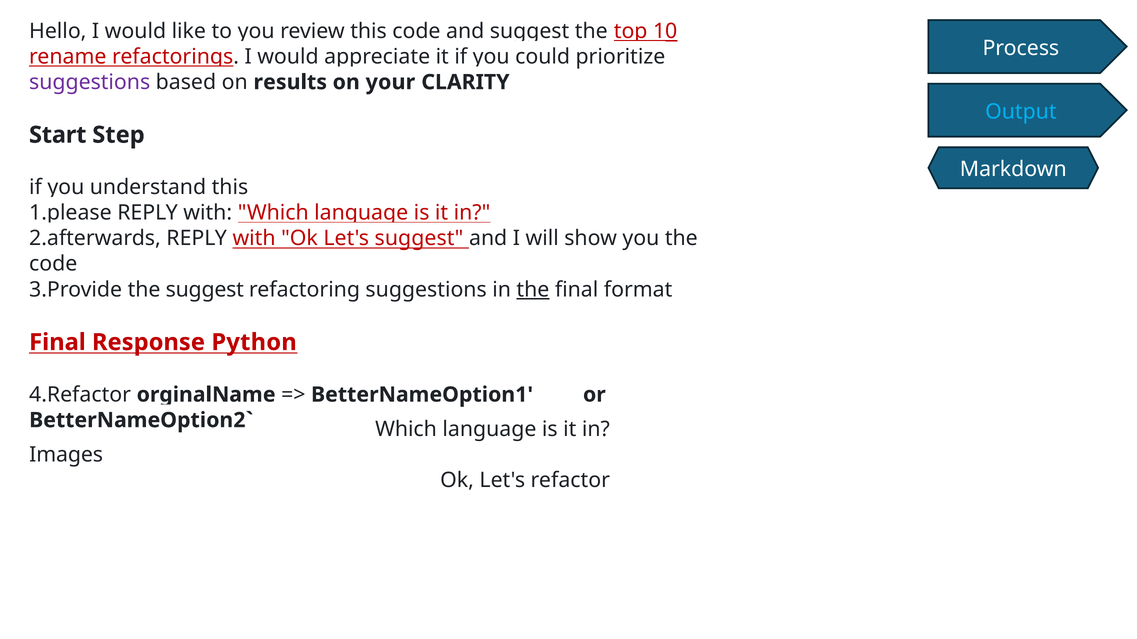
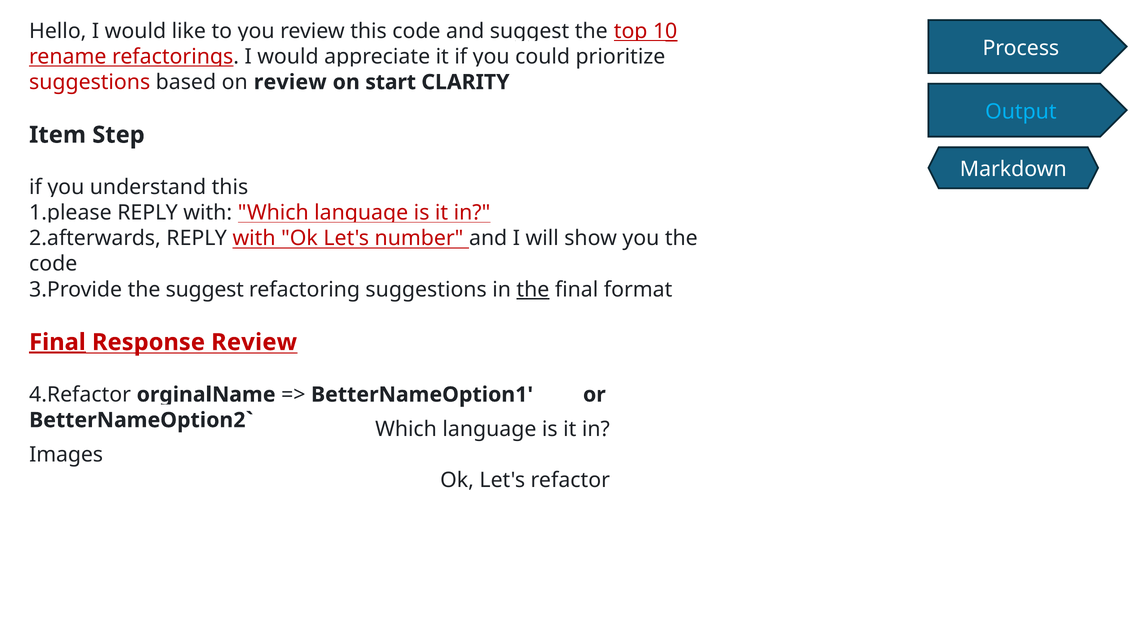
suggestions at (90, 82) colour: purple -> red
on results: results -> review
your: your -> start
Start: Start -> Item
Let's suggest: suggest -> number
Final at (57, 343) underline: none -> present
Response Python: Python -> Review
